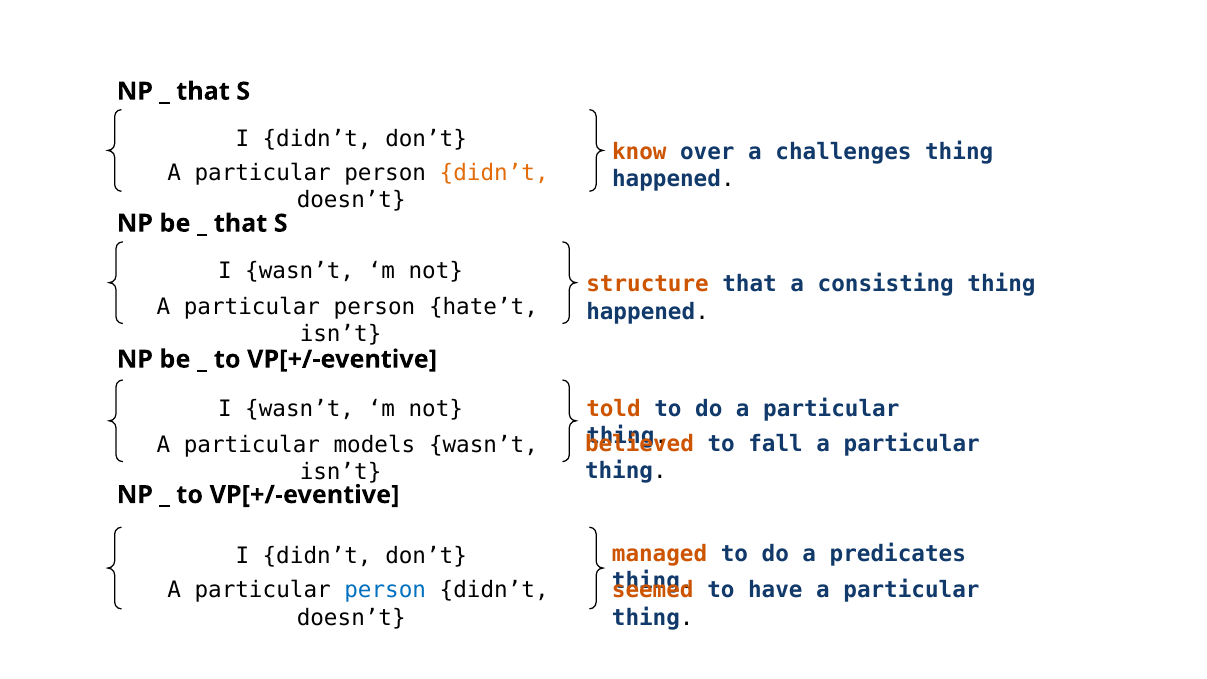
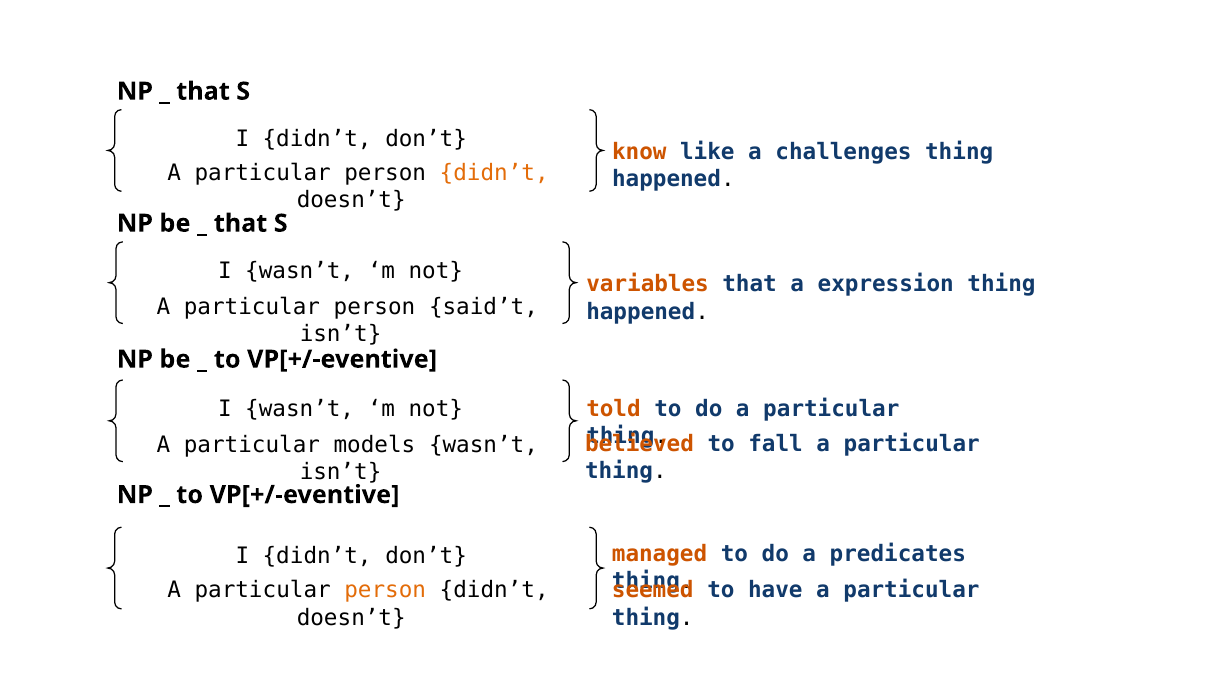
over: over -> like
structure: structure -> variables
consisting: consisting -> expression
hate’t: hate’t -> said’t
person at (385, 590) colour: blue -> orange
